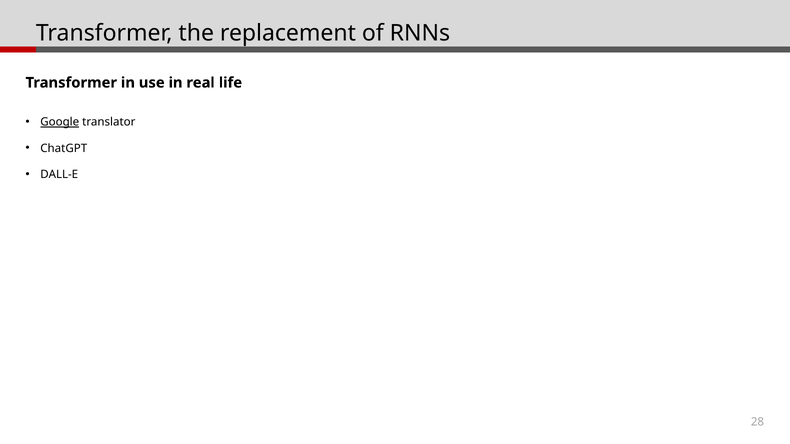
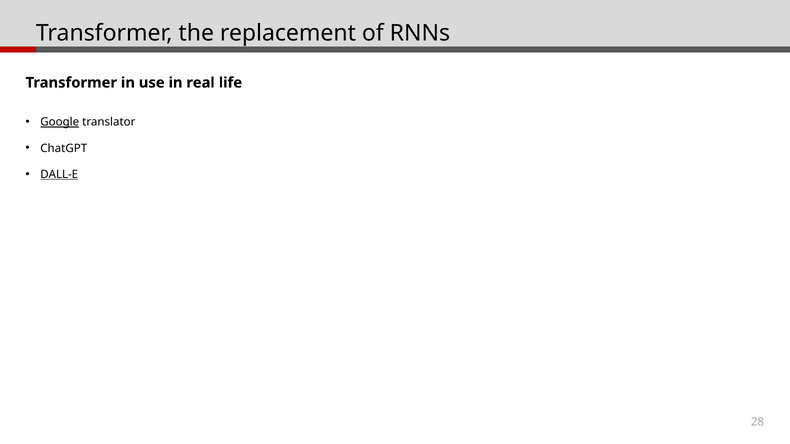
DALL-E underline: none -> present
